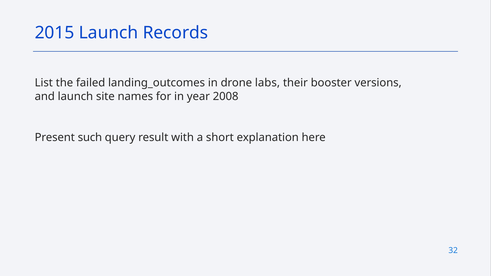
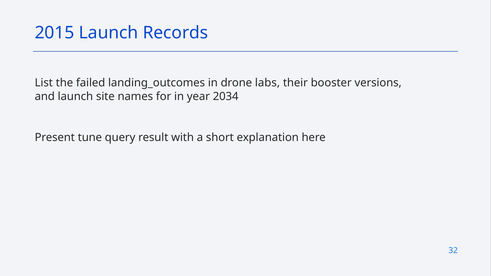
2008: 2008 -> 2034
such: such -> tune
